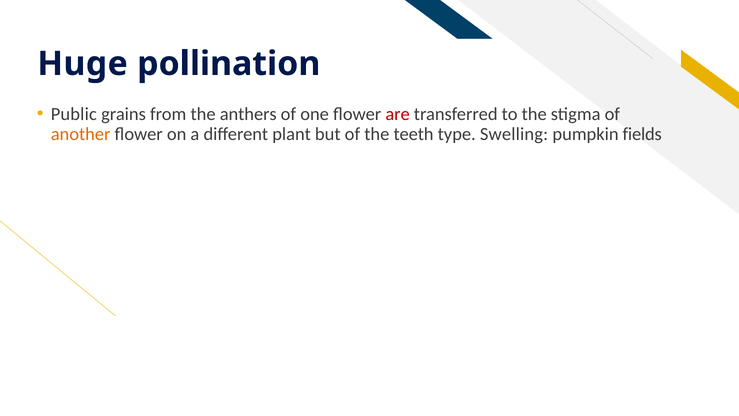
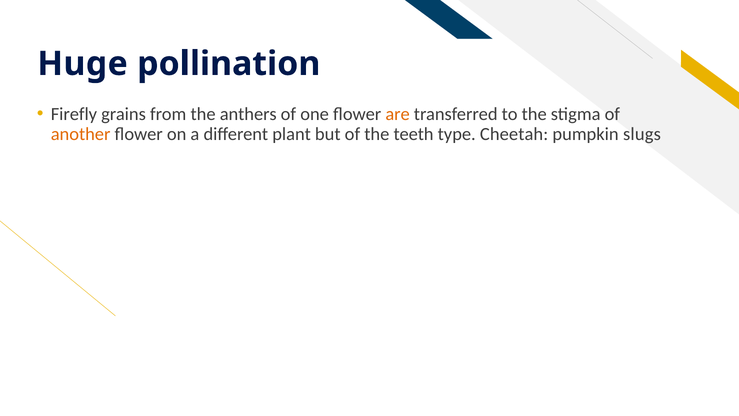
Public: Public -> Firefly
are colour: red -> orange
Swelling: Swelling -> Cheetah
fields: fields -> slugs
